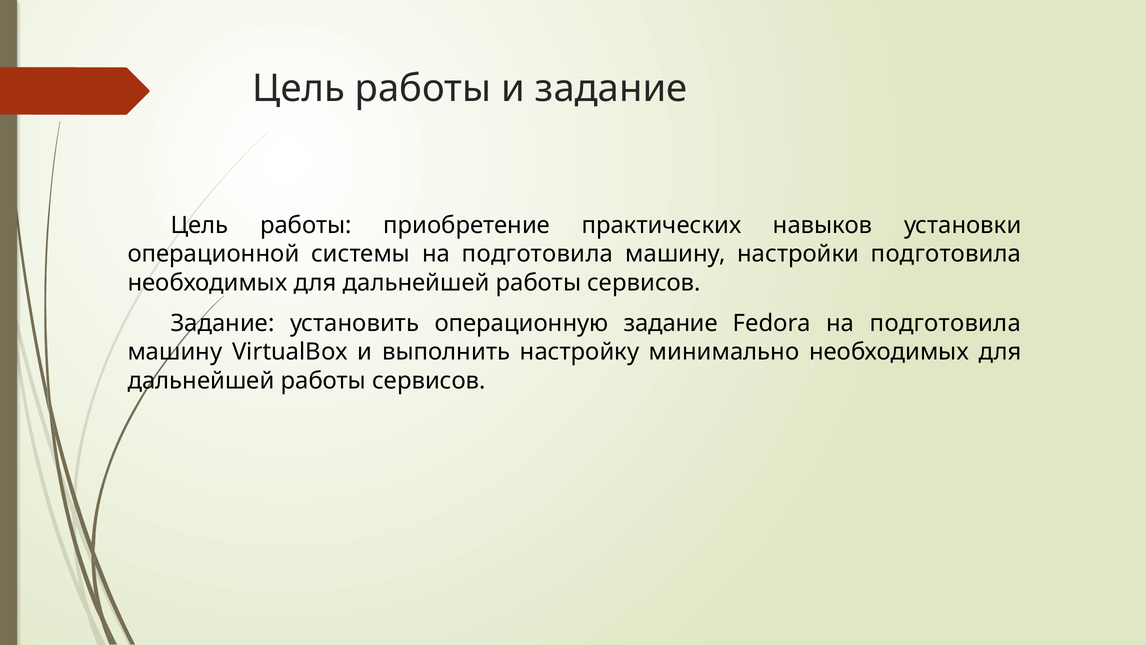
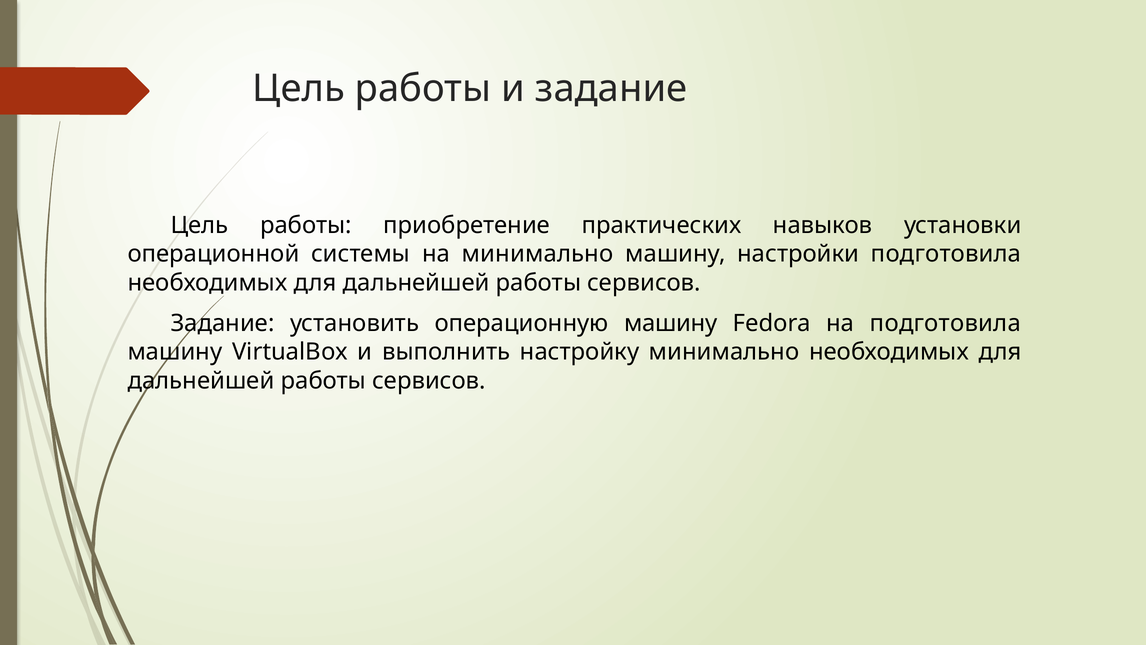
системы на подготовила: подготовила -> минимально
операционную задание: задание -> машину
